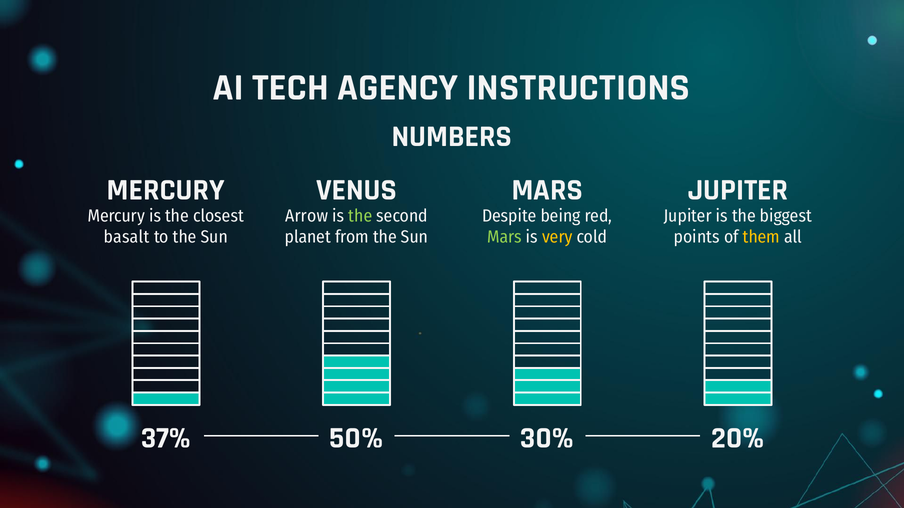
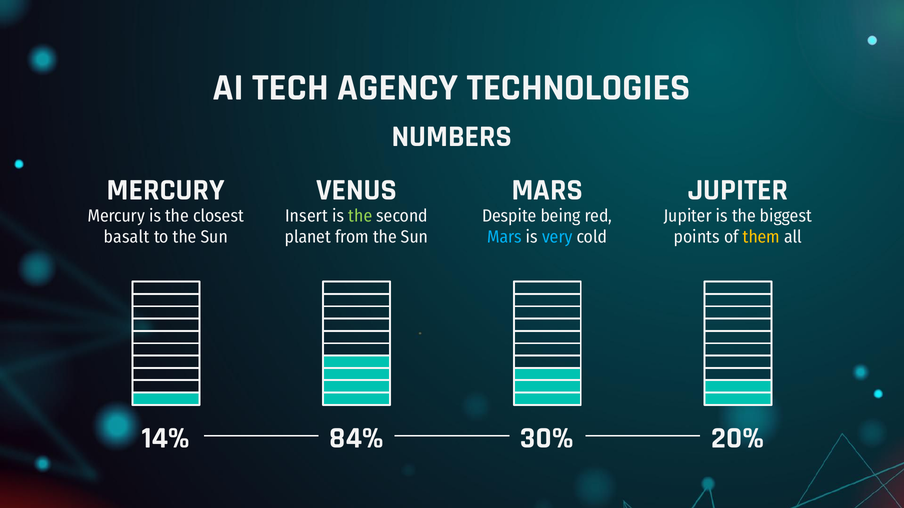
INSTRUCTIONS: INSTRUCTIONS -> TECHNOLOGIES
Arrow: Arrow -> Insert
Mars at (505, 237) colour: light green -> light blue
very colour: yellow -> light blue
37%: 37% -> 14%
50%: 50% -> 84%
